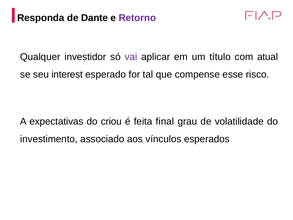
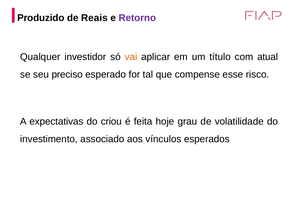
Responda: Responda -> Produzido
Dante: Dante -> Reais
vai colour: purple -> orange
interest: interest -> preciso
final: final -> hoje
